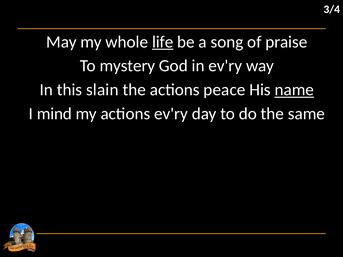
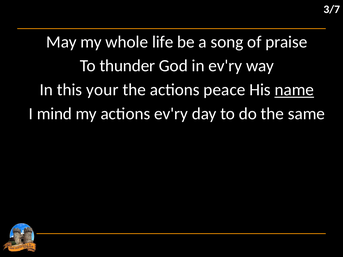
3/4: 3/4 -> 3/7
life underline: present -> none
mystery: mystery -> thunder
slain: slain -> your
